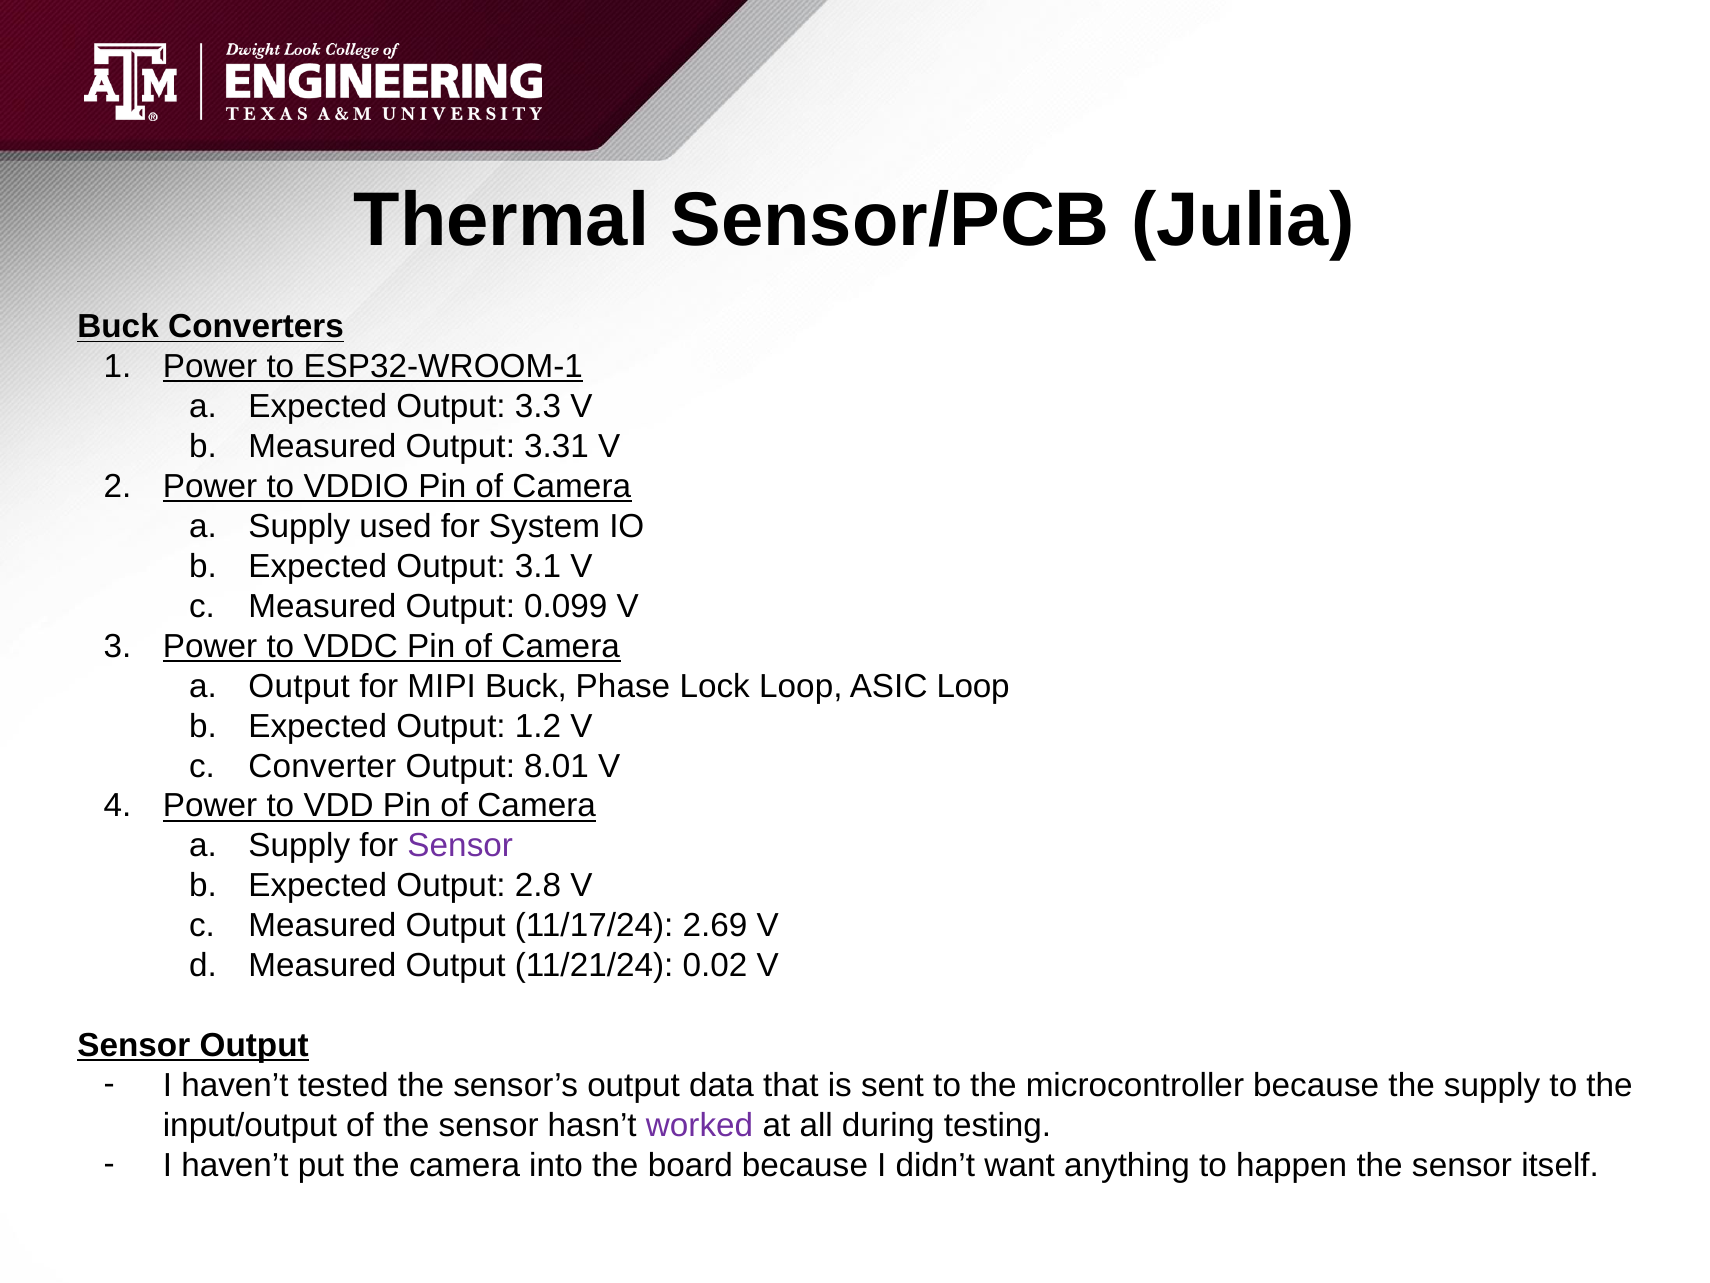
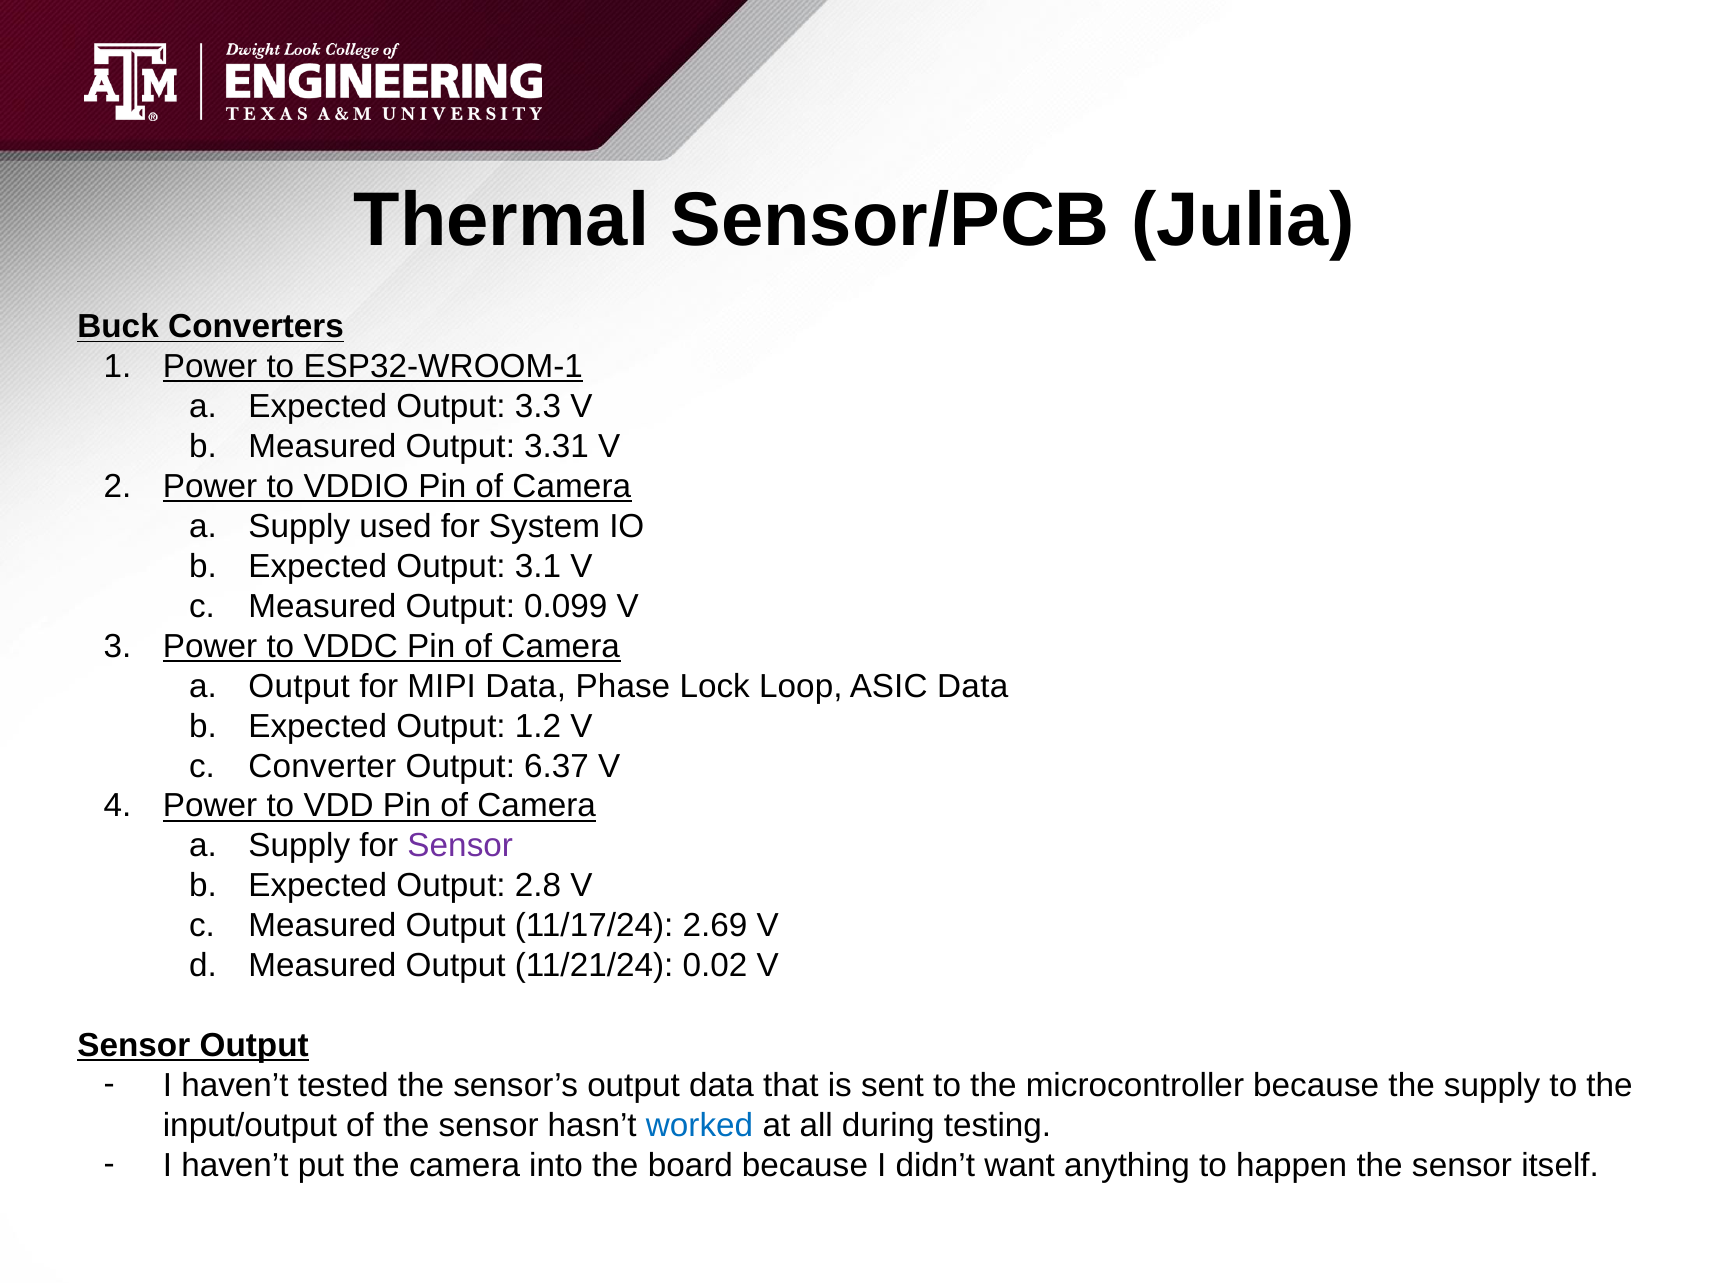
MIPI Buck: Buck -> Data
ASIC Loop: Loop -> Data
8.01: 8.01 -> 6.37
worked colour: purple -> blue
